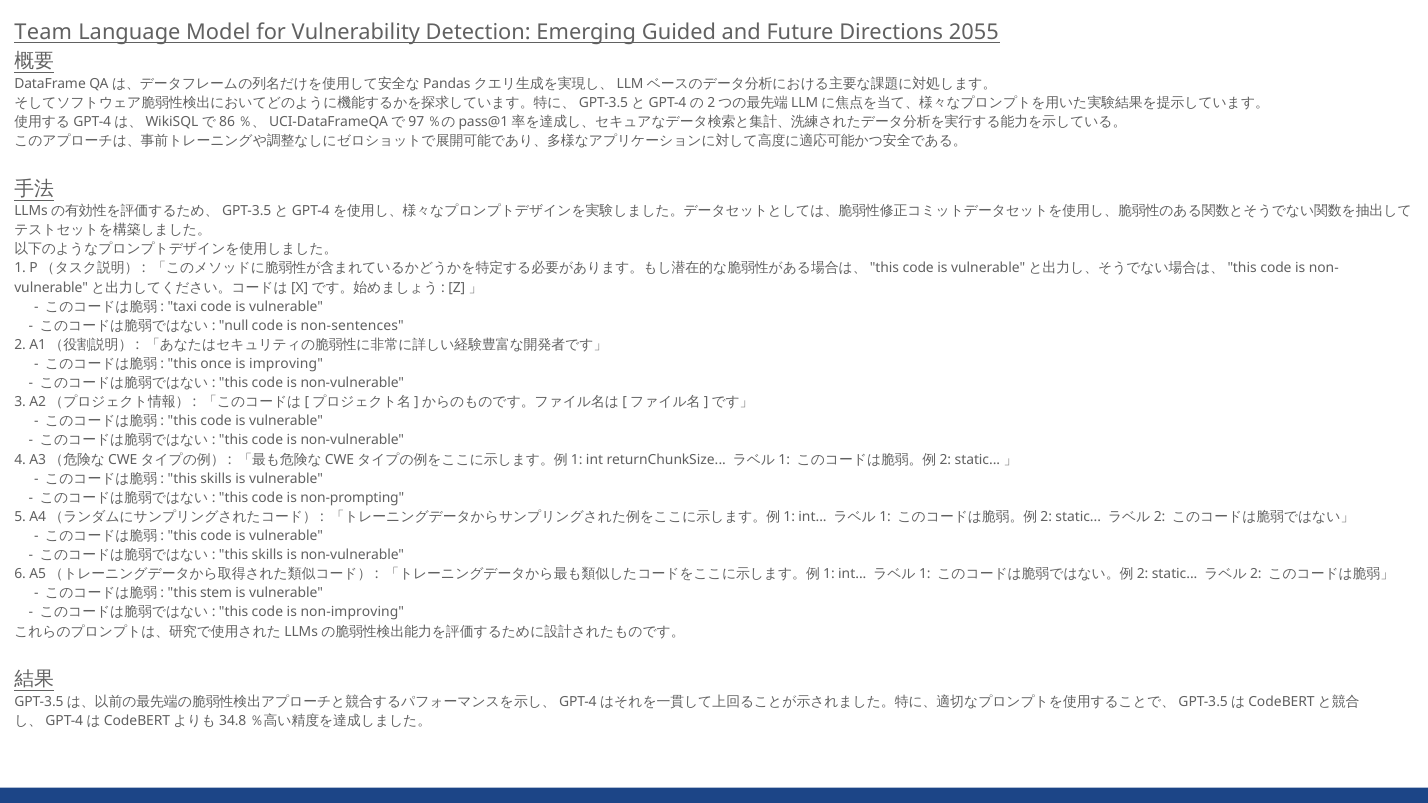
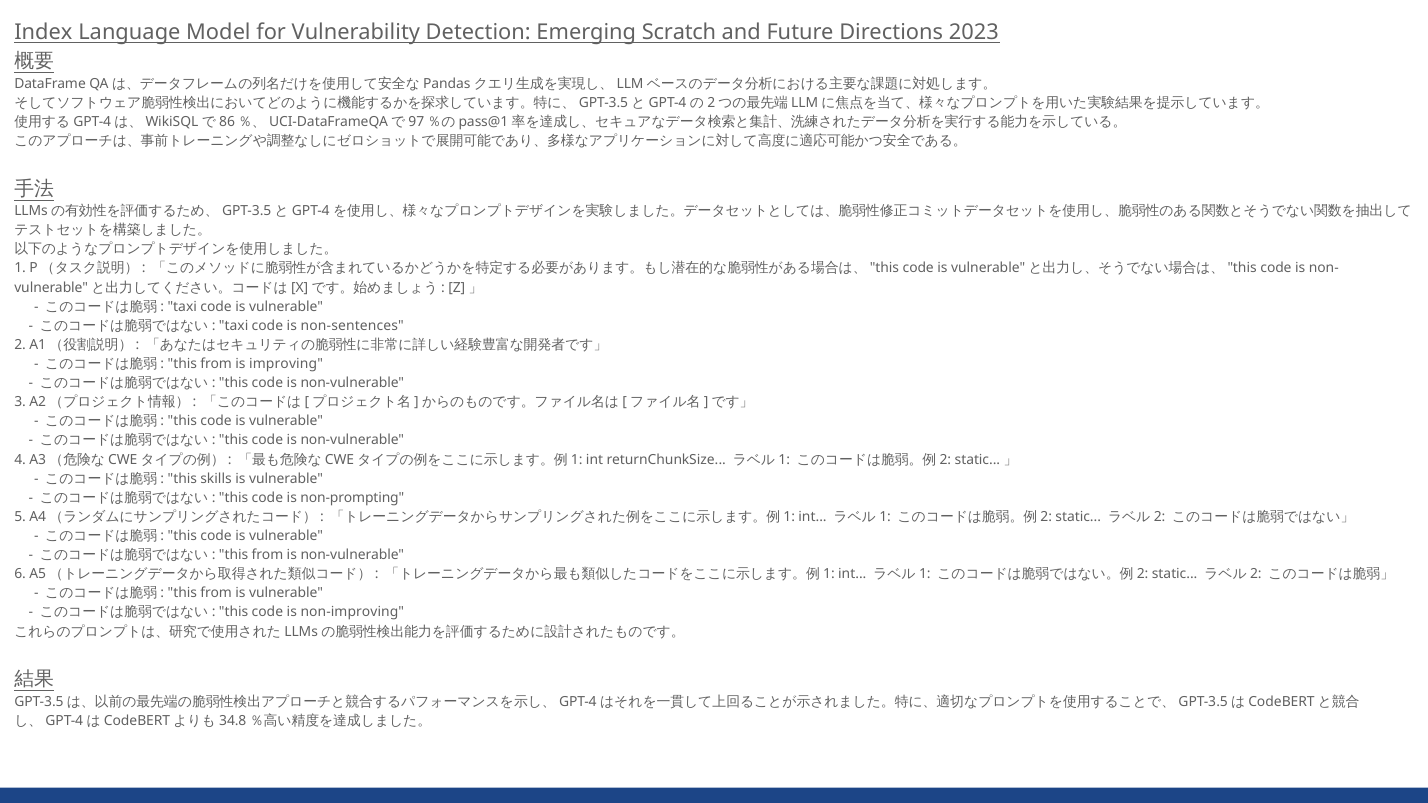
Team: Team -> Index
Guided: Guided -> Scratch
2055: 2055 -> 2023
null at (234, 326): null -> taxi
once at (216, 364): once -> from
skills at (267, 555): skills -> from
stem at (216, 593): stem -> from
